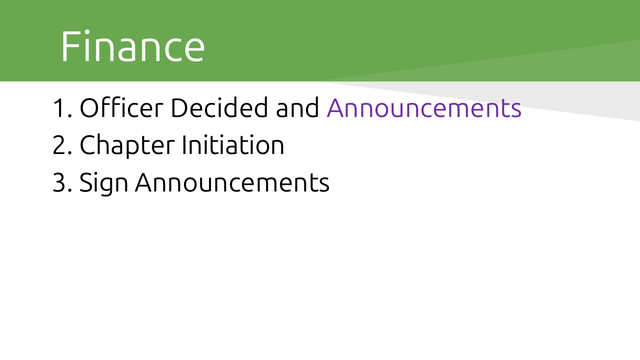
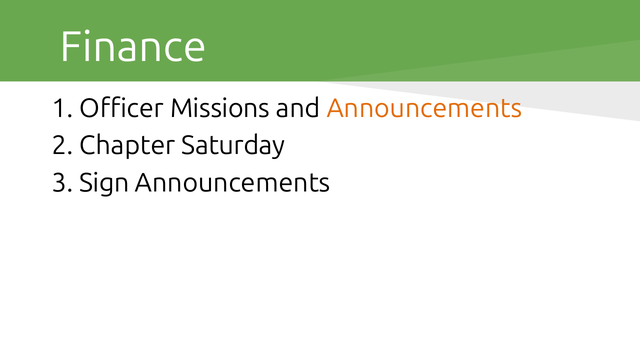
Decided: Decided -> Missions
Announcements at (424, 108) colour: purple -> orange
Initiation: Initiation -> Saturday
